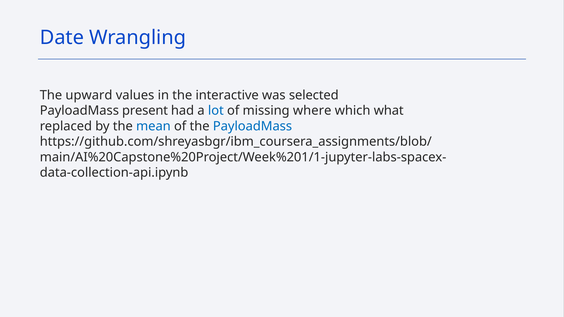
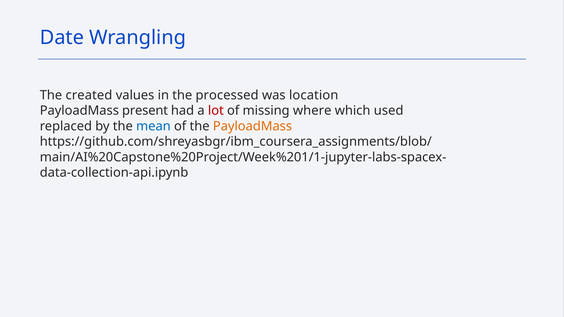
upward: upward -> created
interactive: interactive -> processed
selected: selected -> location
lot colour: blue -> red
what: what -> used
PayloadMass at (253, 126) colour: blue -> orange
